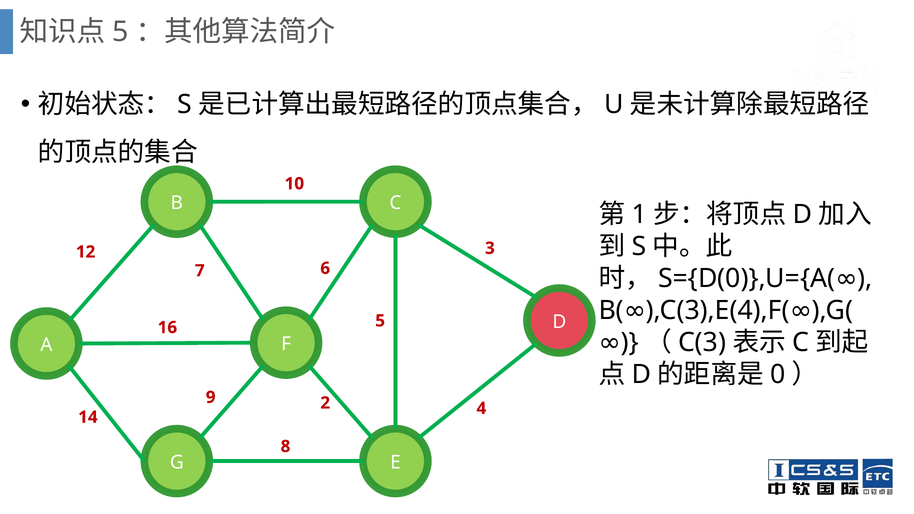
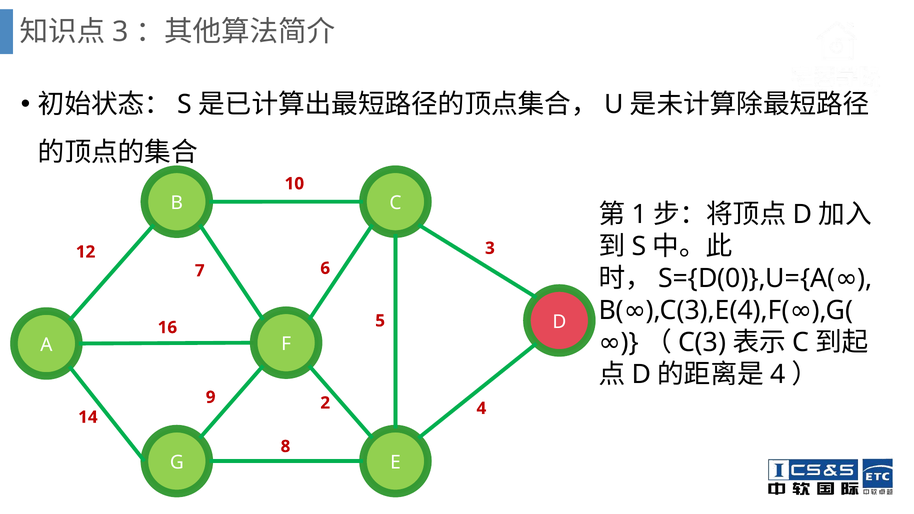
5 at (121, 32): 5 -> 3
0 at (778, 375): 0 -> 4
